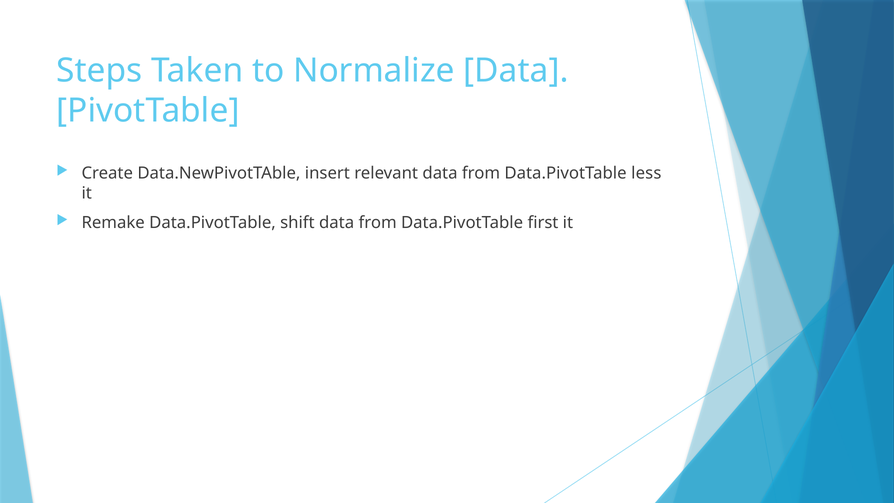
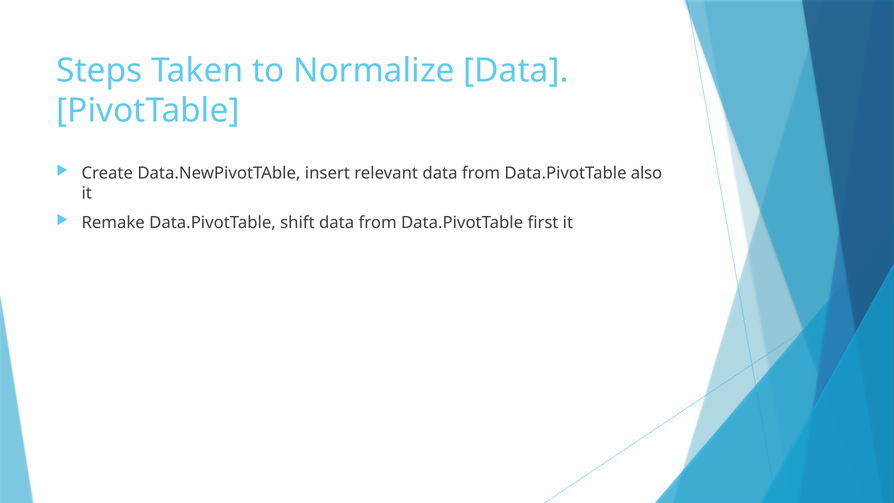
less: less -> also
